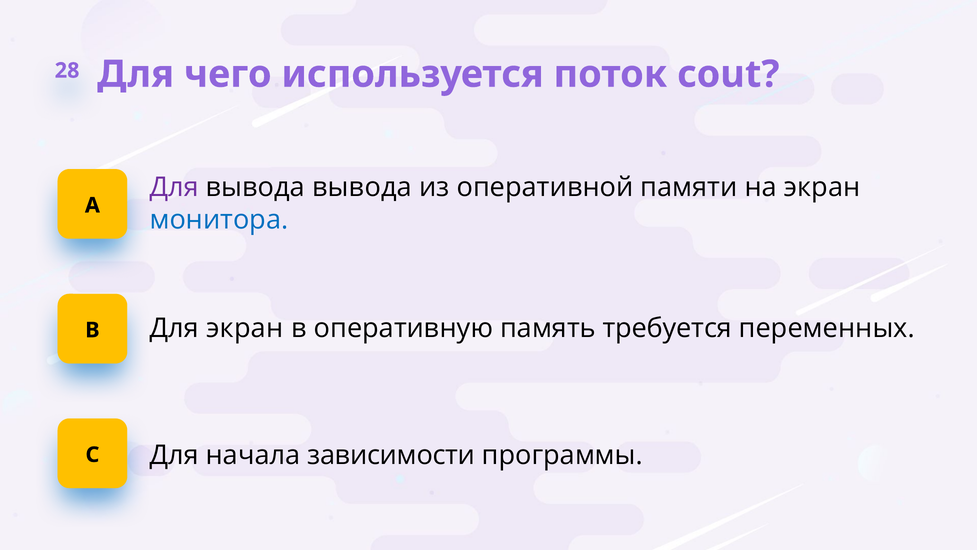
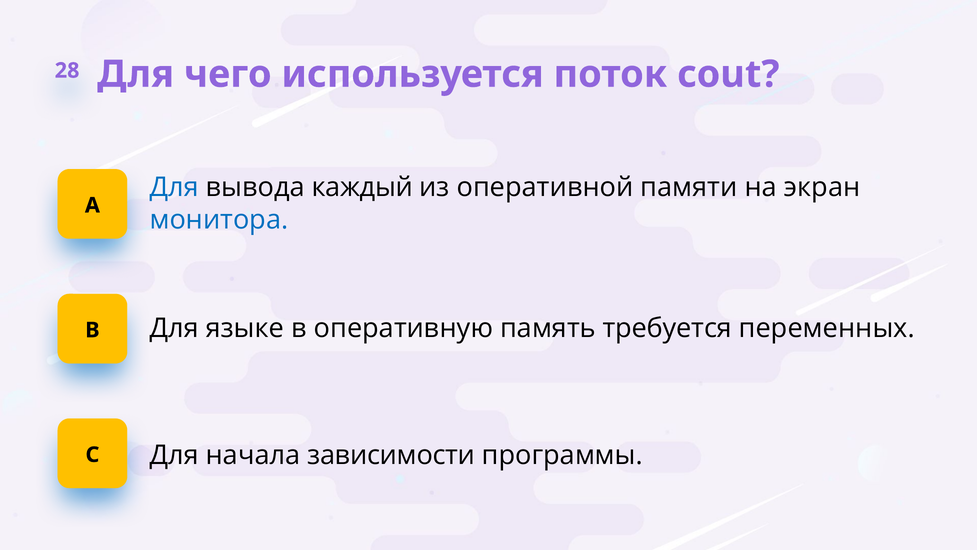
Для at (174, 187) colour: purple -> blue
вывода вывода: вывода -> каждый
Для экран: экран -> языке
